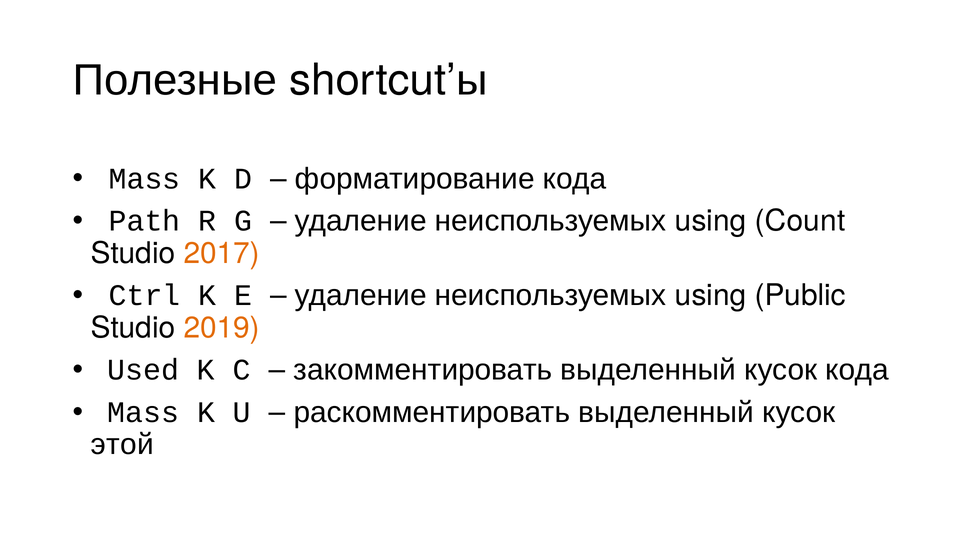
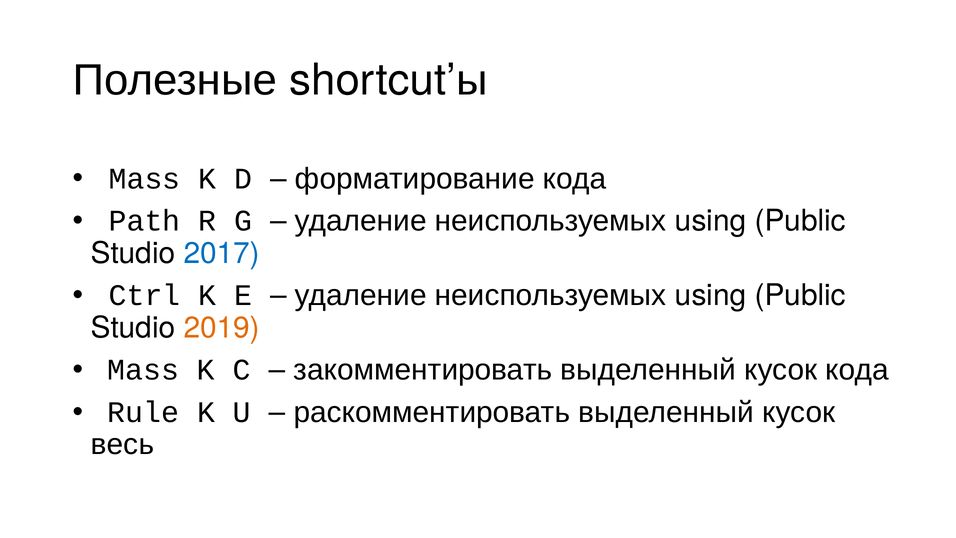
Count at (800, 221): Count -> Public
2017 colour: orange -> blue
Used at (143, 370): Used -> Mass
Mass at (143, 412): Mass -> Rule
этой: этой -> весь
